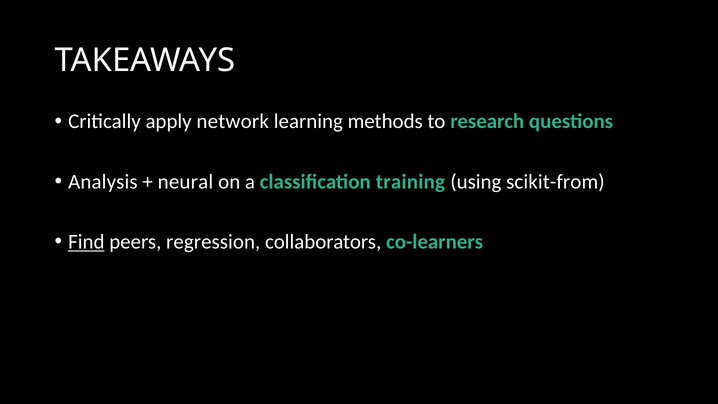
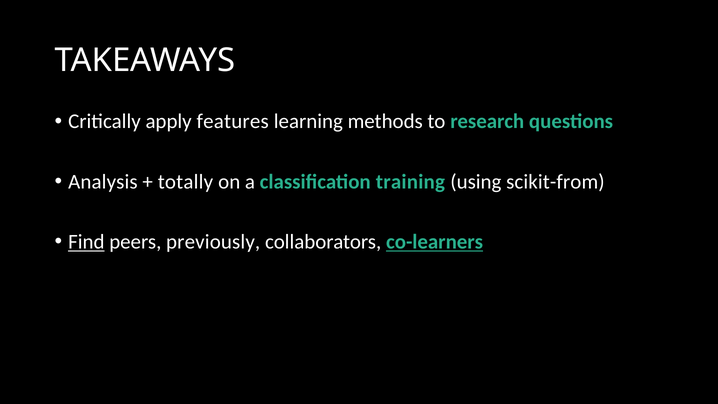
network: network -> features
neural: neural -> totally
regression: regression -> previously
co-learners underline: none -> present
